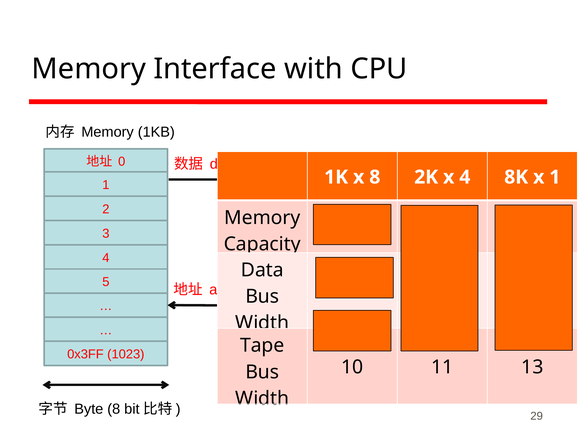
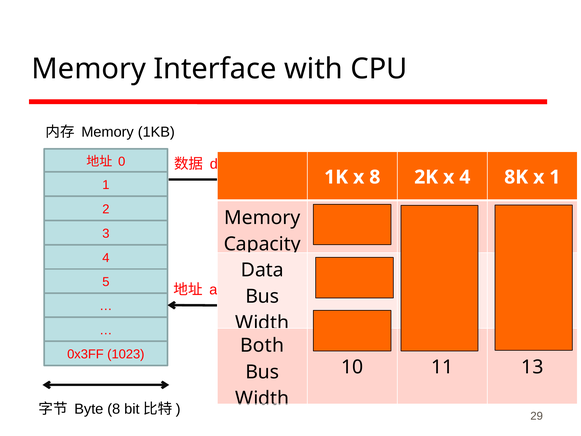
Tape: Tape -> Both
